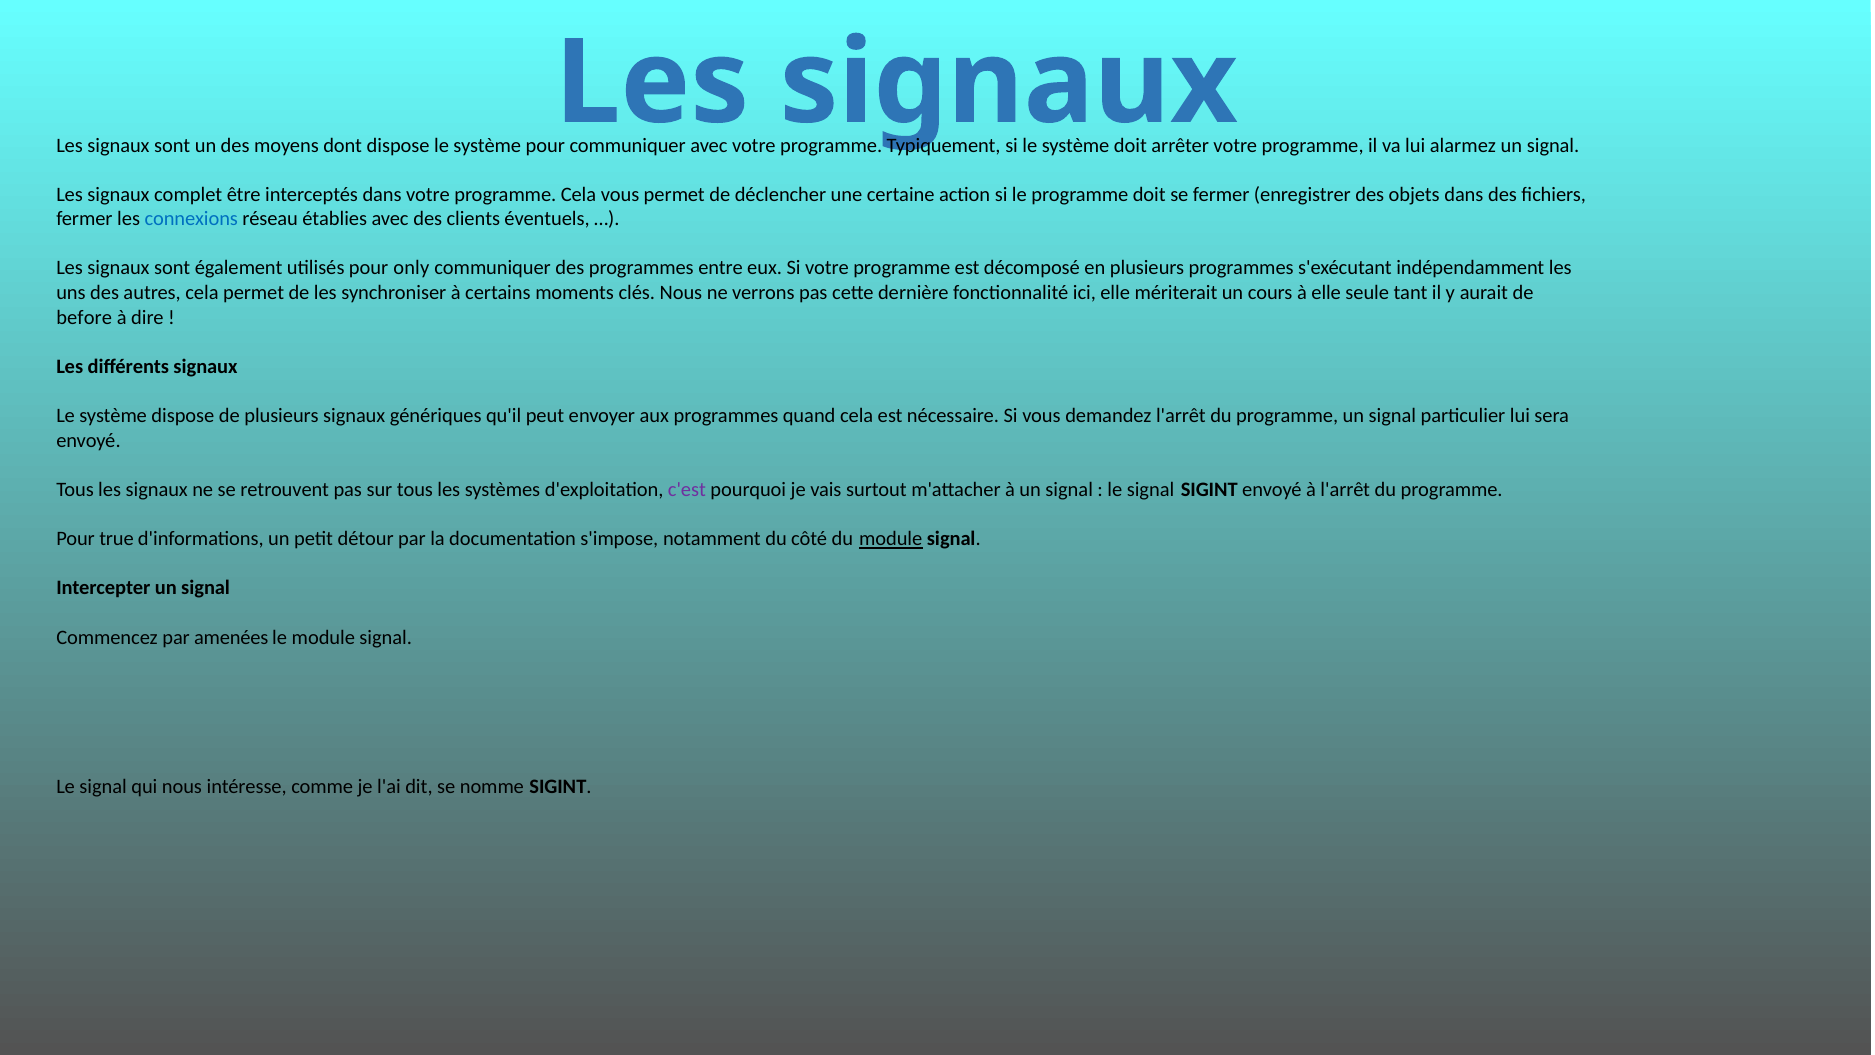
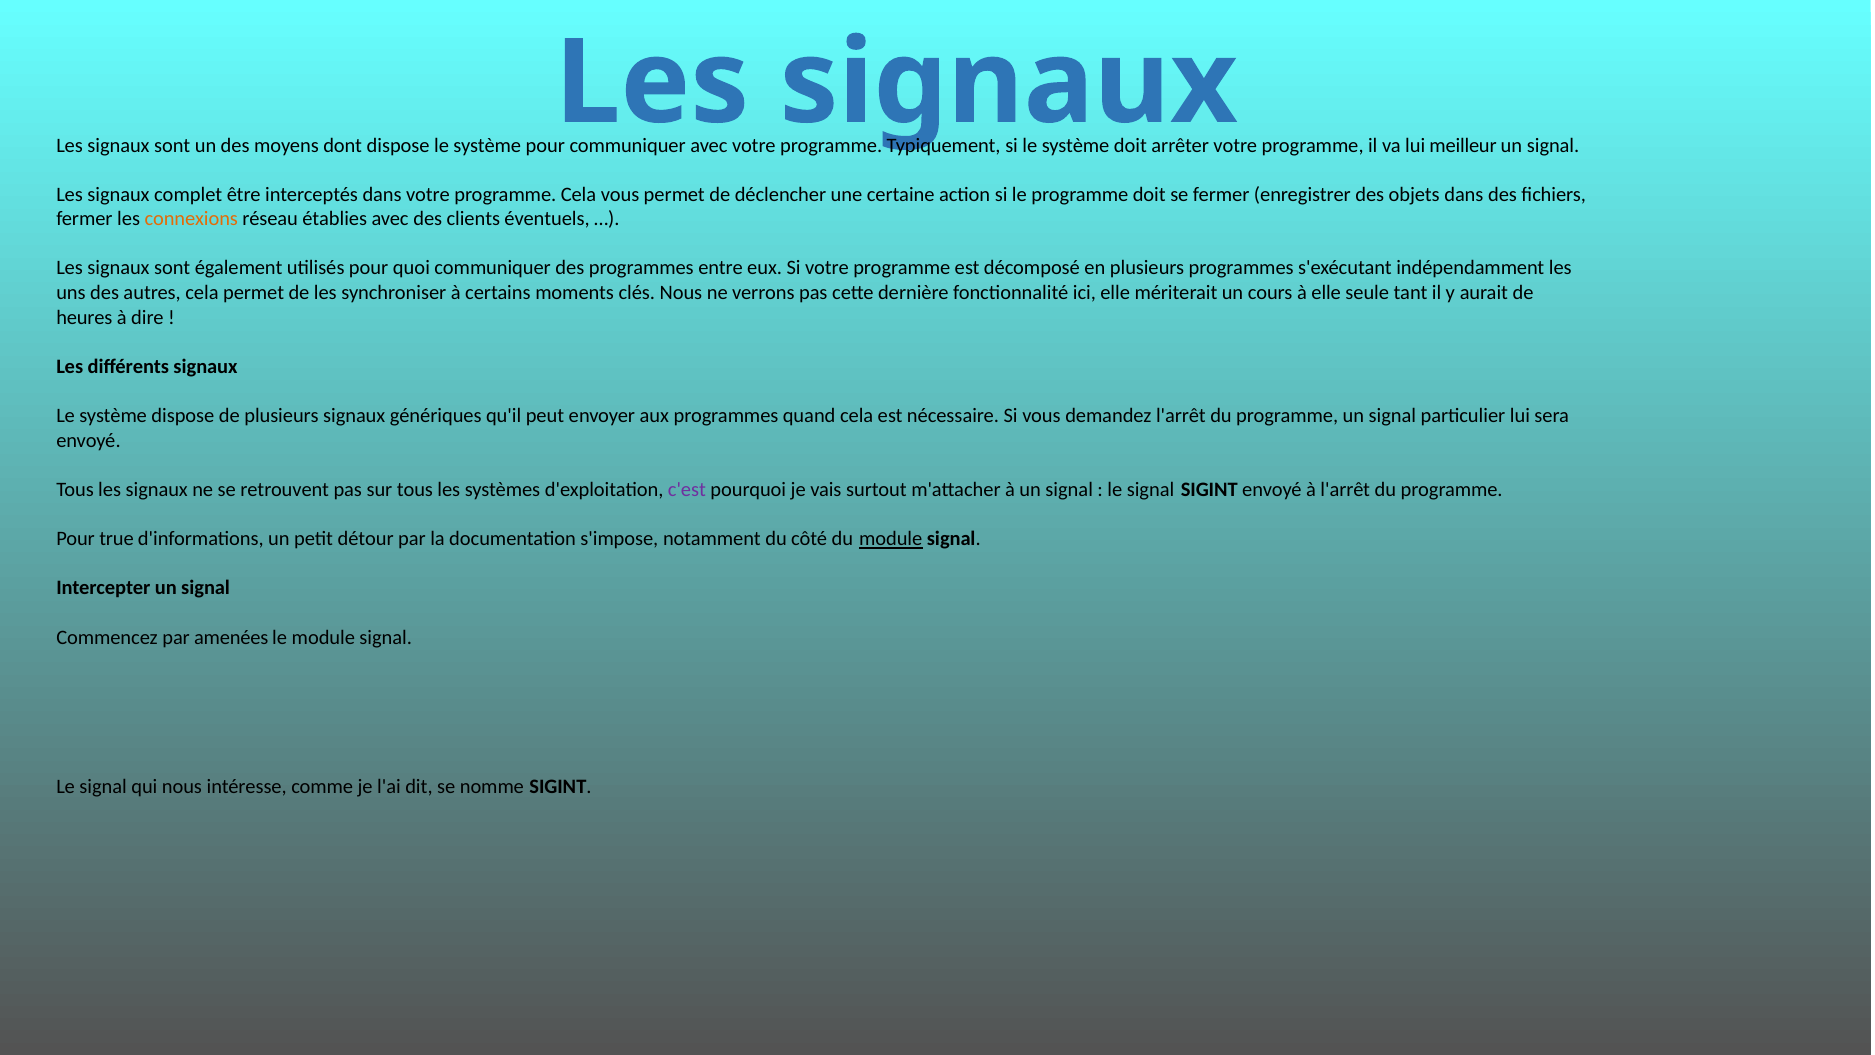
alarmez: alarmez -> meilleur
connexions colour: blue -> orange
only: only -> quoi
before: before -> heures
